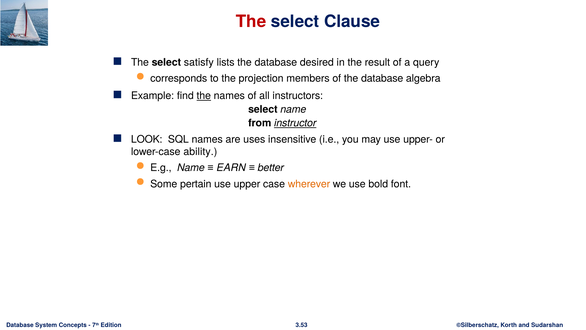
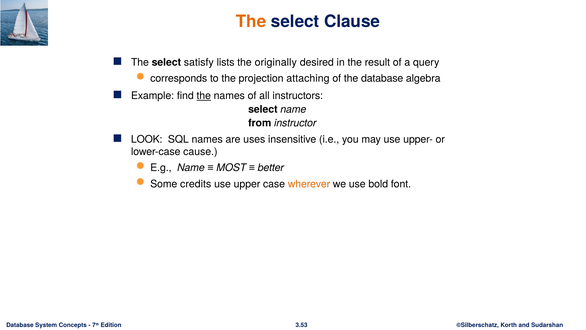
The at (251, 21) colour: red -> orange
lists the database: database -> originally
members: members -> attaching
instructor underline: present -> none
ability: ability -> cause
EARN: EARN -> MOST
pertain: pertain -> credits
